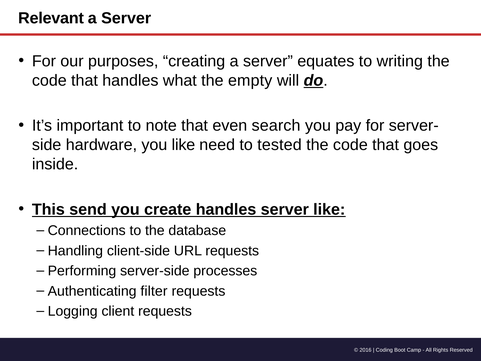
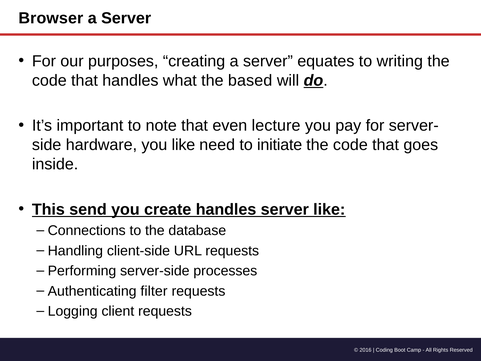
Relevant: Relevant -> Browser
empty: empty -> based
search: search -> lecture
tested: tested -> initiate
